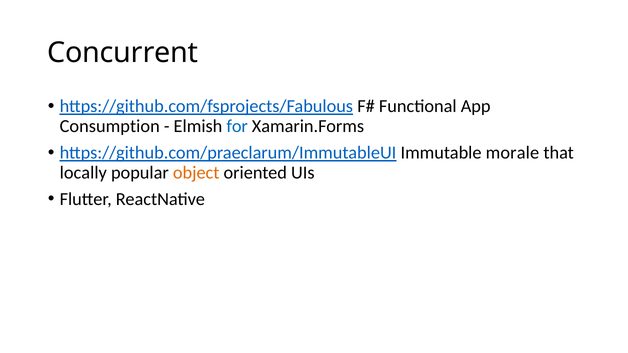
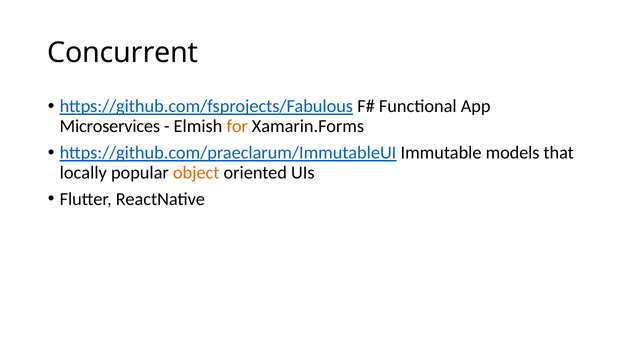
Consumption: Consumption -> Microservices
for colour: blue -> orange
morale: morale -> models
